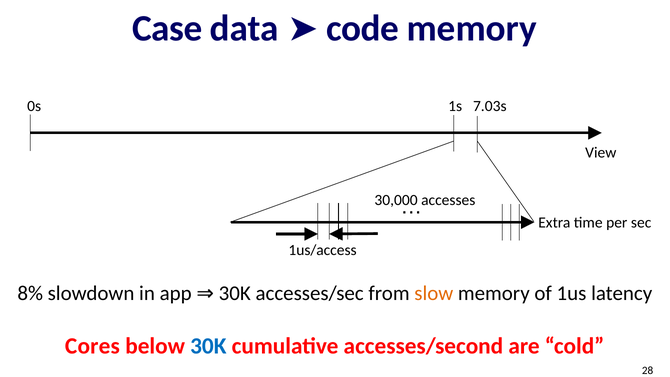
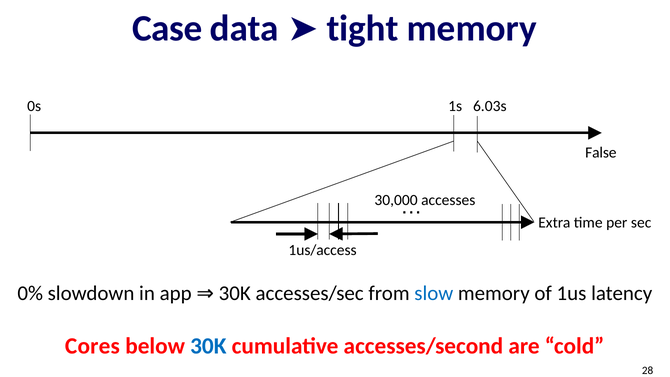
code: code -> tight
7.03s: 7.03s -> 6.03s
View: View -> False
8%: 8% -> 0%
slow colour: orange -> blue
